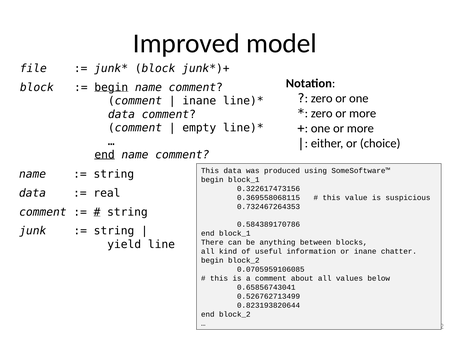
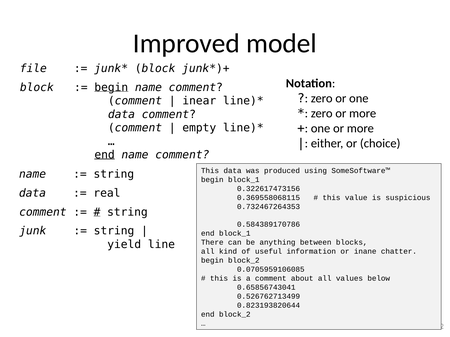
inane at (199, 101): inane -> inear
